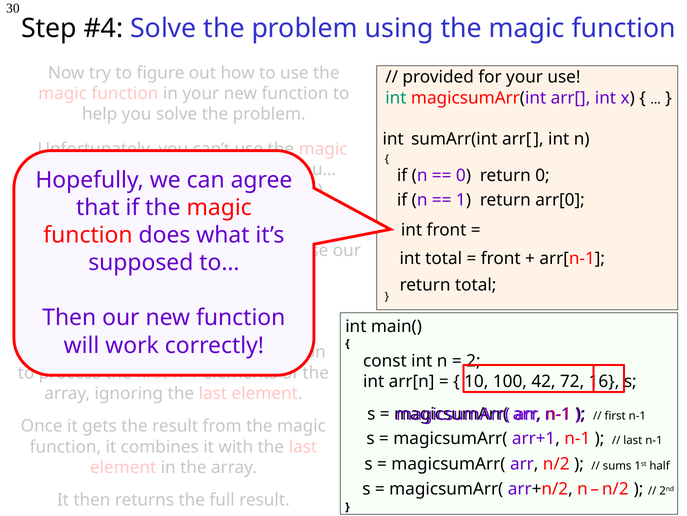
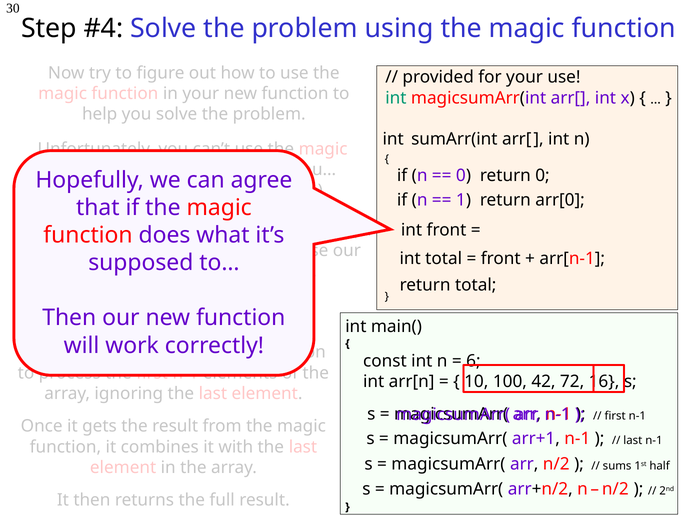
2: 2 -> 6
